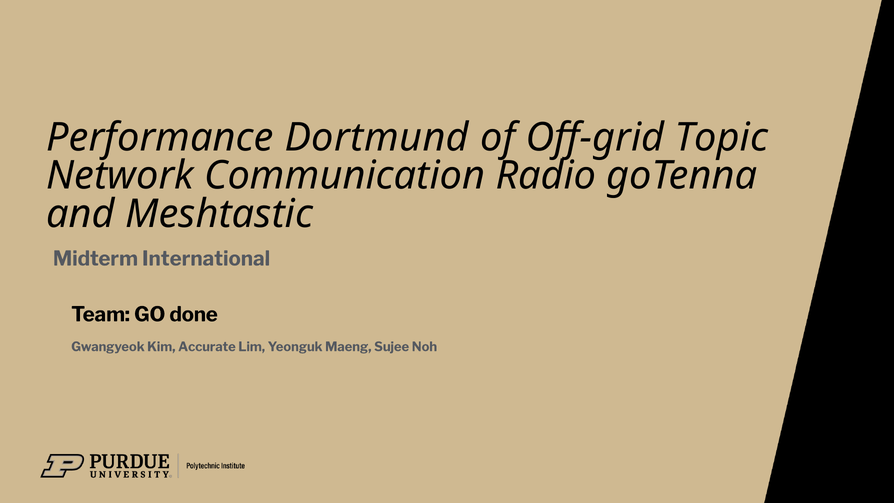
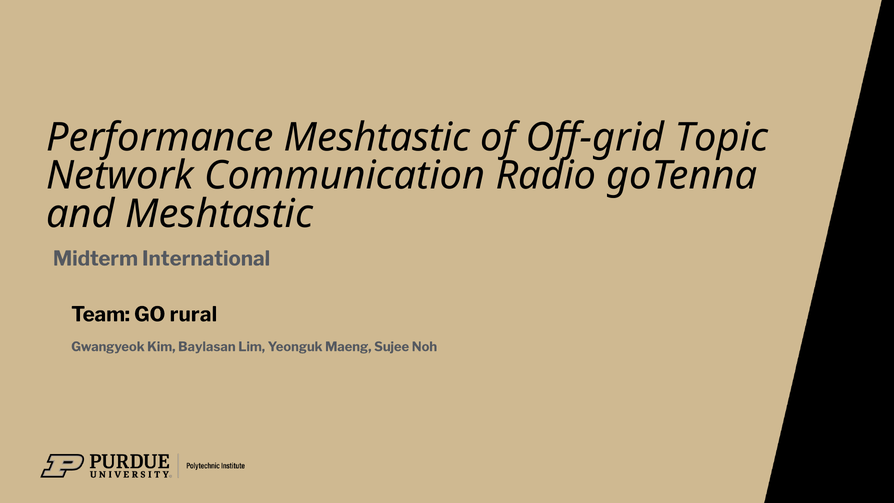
Performance Dortmund: Dortmund -> Meshtastic
done: done -> rural
Accurate: Accurate -> Baylasan
